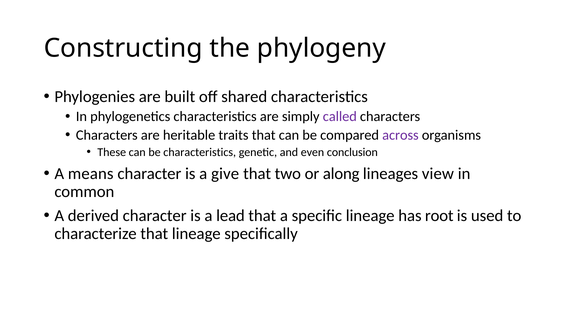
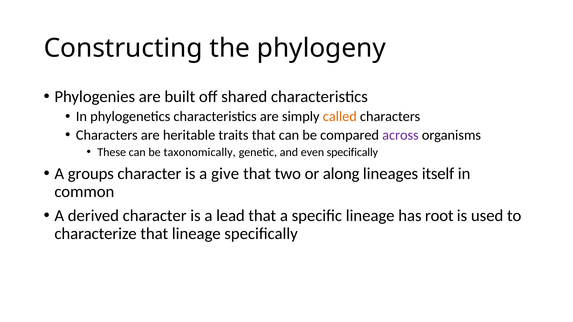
called colour: purple -> orange
be characteristics: characteristics -> taxonomically
even conclusion: conclusion -> specifically
means: means -> groups
view: view -> itself
